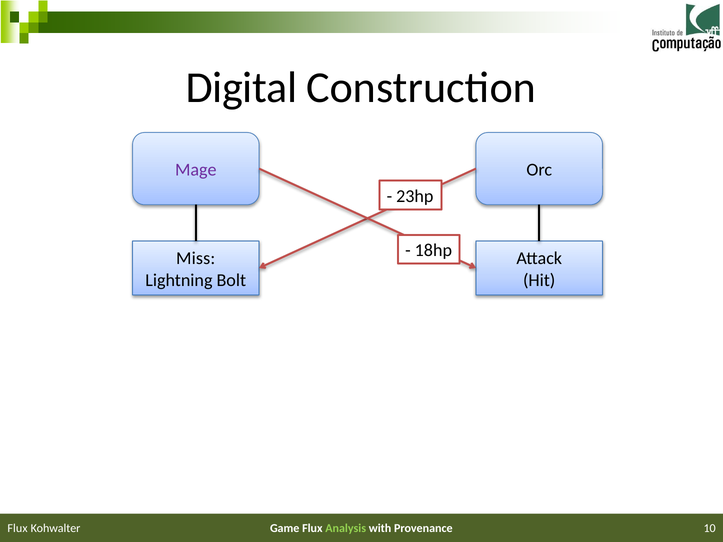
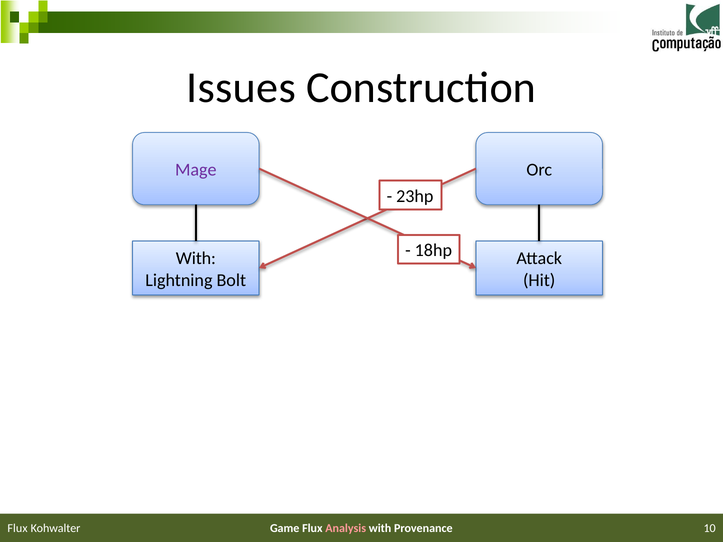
Digital: Digital -> Issues
Miss at (196, 259): Miss -> With
Analysis colour: light green -> pink
